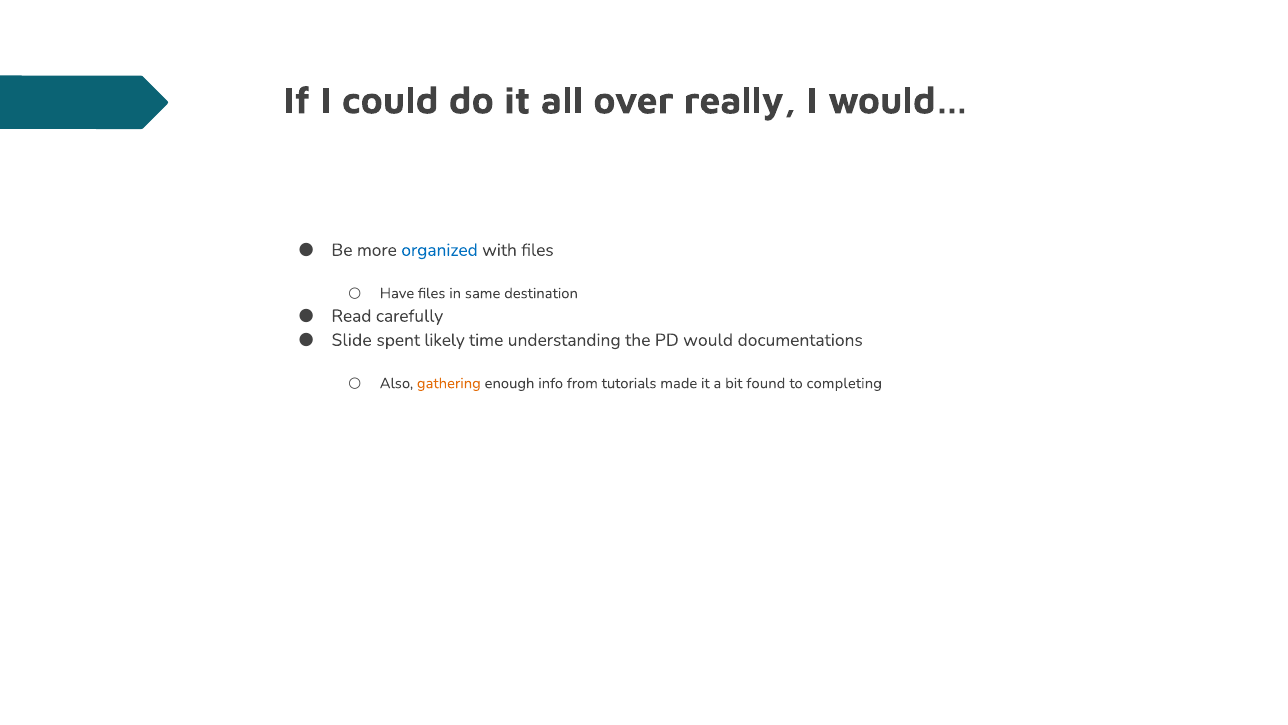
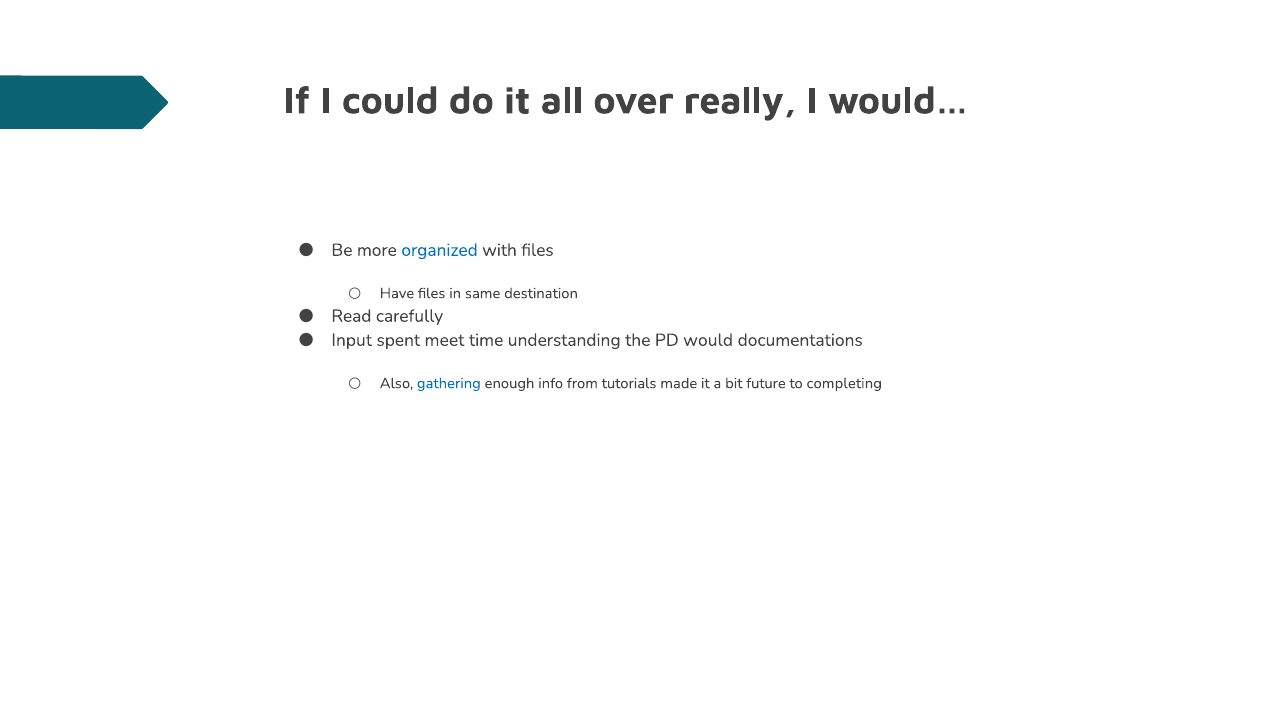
Slide: Slide -> Input
likely: likely -> meet
gathering colour: orange -> blue
found: found -> future
